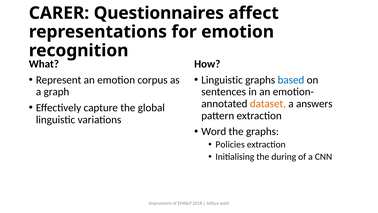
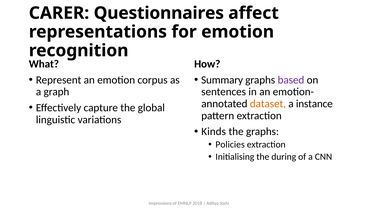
Linguistic at (222, 80): Linguistic -> Summary
based colour: blue -> purple
answers: answers -> instance
Word: Word -> Kinds
